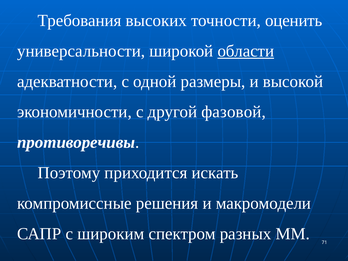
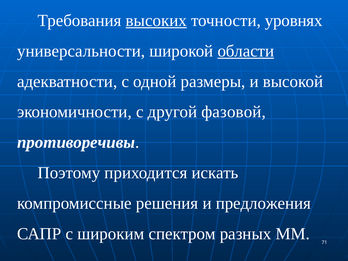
высоких underline: none -> present
оценить: оценить -> уровнях
макромодели: макромодели -> предложения
